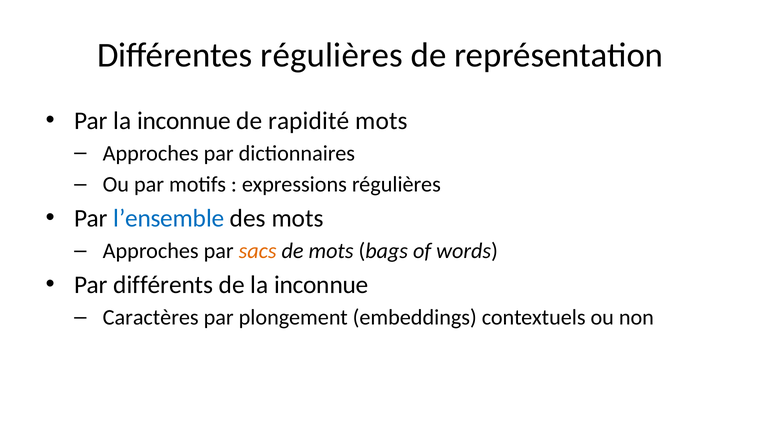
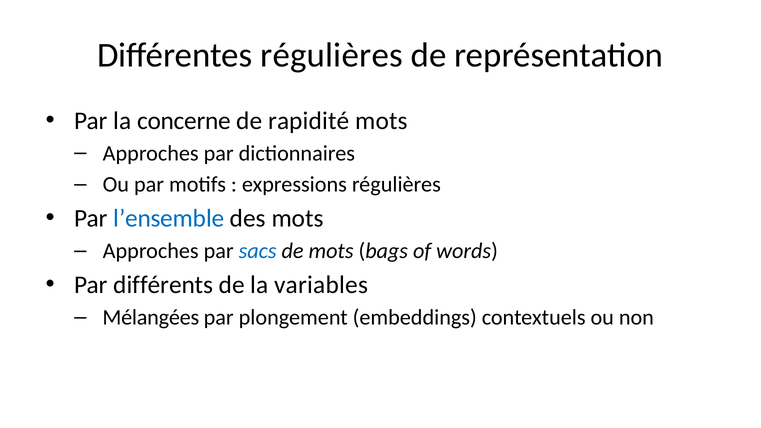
Par la inconnue: inconnue -> concerne
sacs colour: orange -> blue
de la inconnue: inconnue -> variables
Caractères: Caractères -> Mélangées
